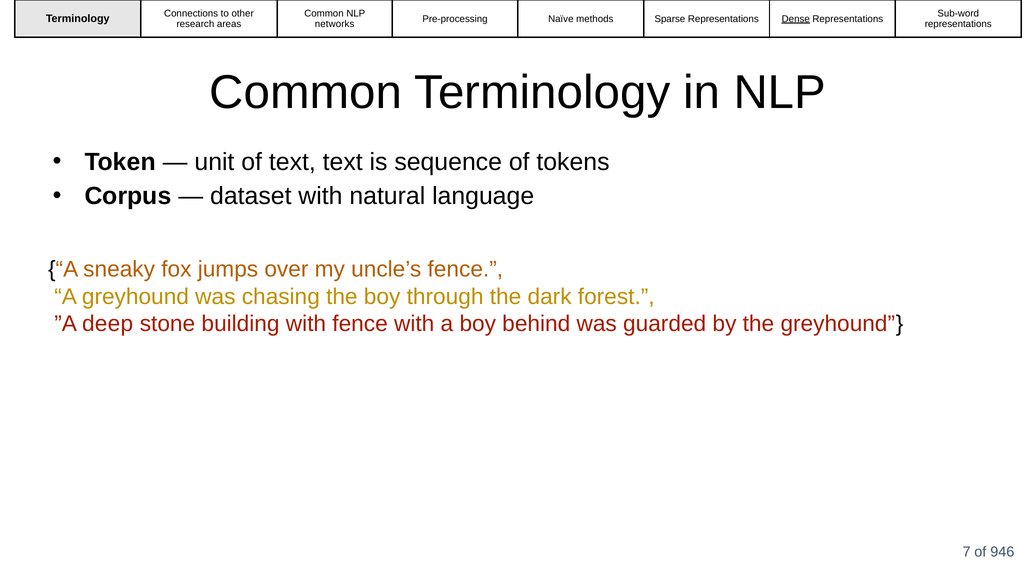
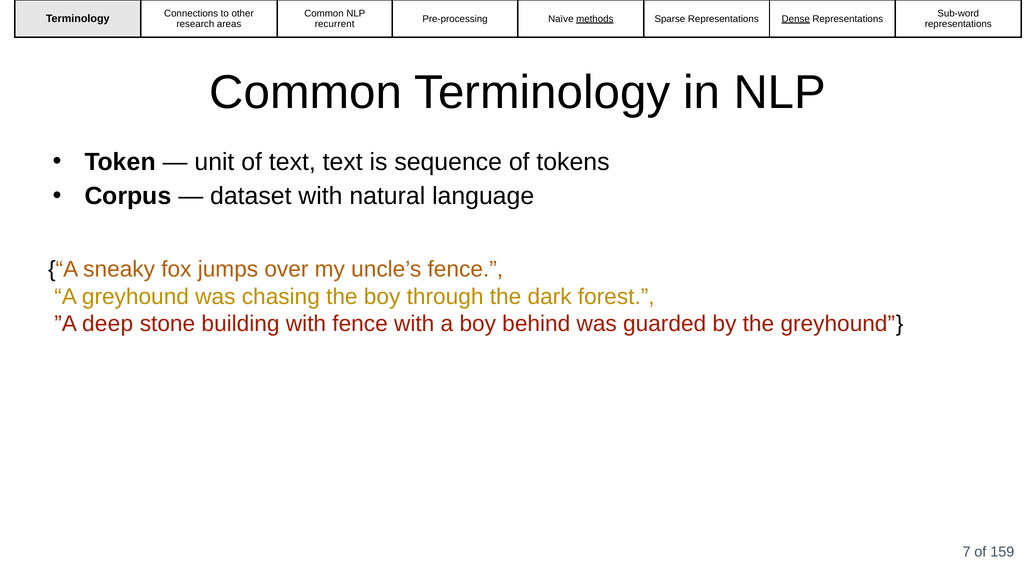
methods underline: none -> present
networks: networks -> recurrent
946: 946 -> 159
